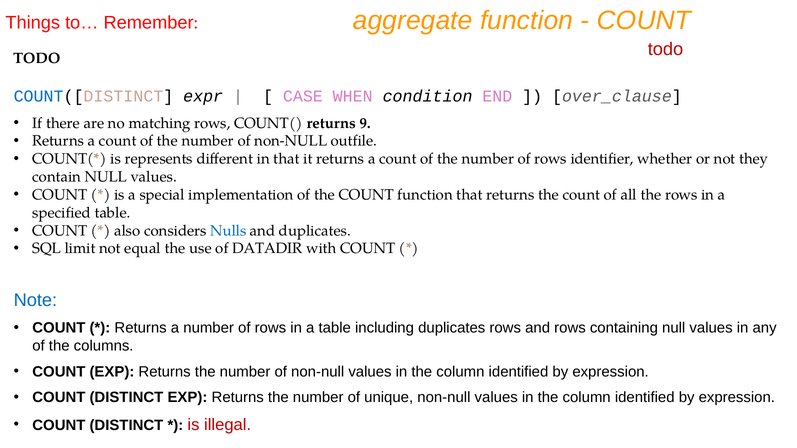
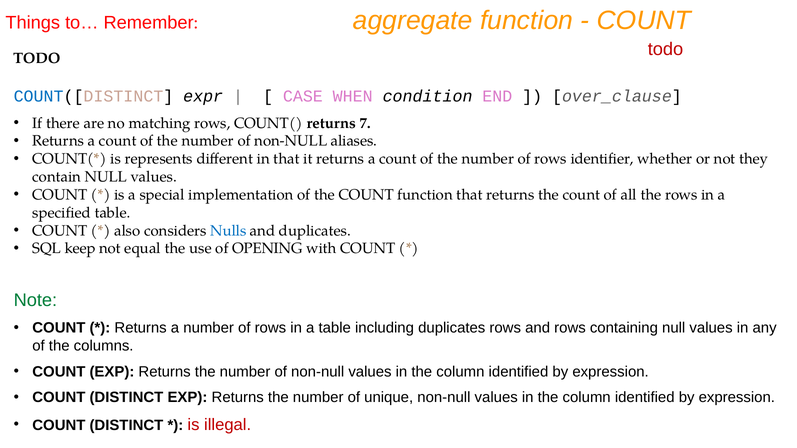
9: 9 -> 7
outfile: outfile -> aliases
limit: limit -> keep
DATADIR: DATADIR -> OPENING
Note colour: blue -> green
